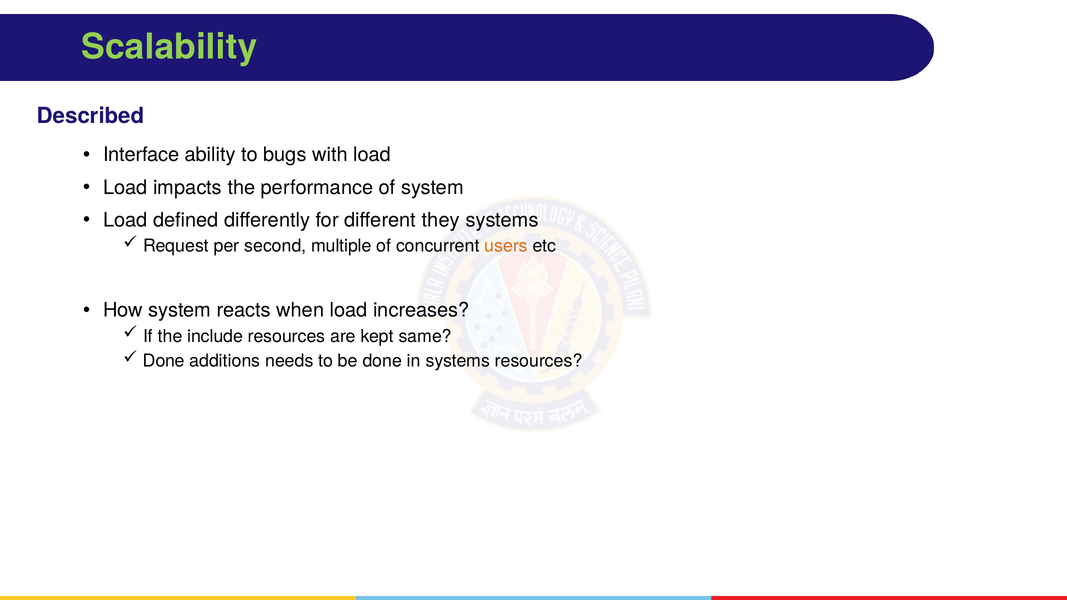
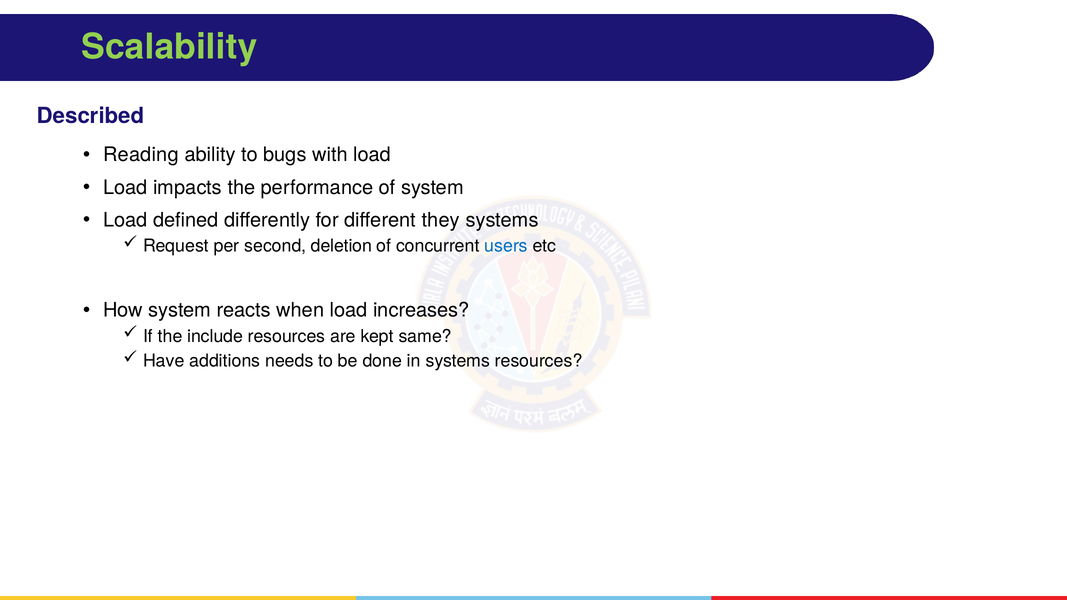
Interface: Interface -> Reading
multiple: multiple -> deletion
users colour: orange -> blue
Done at (164, 361): Done -> Have
